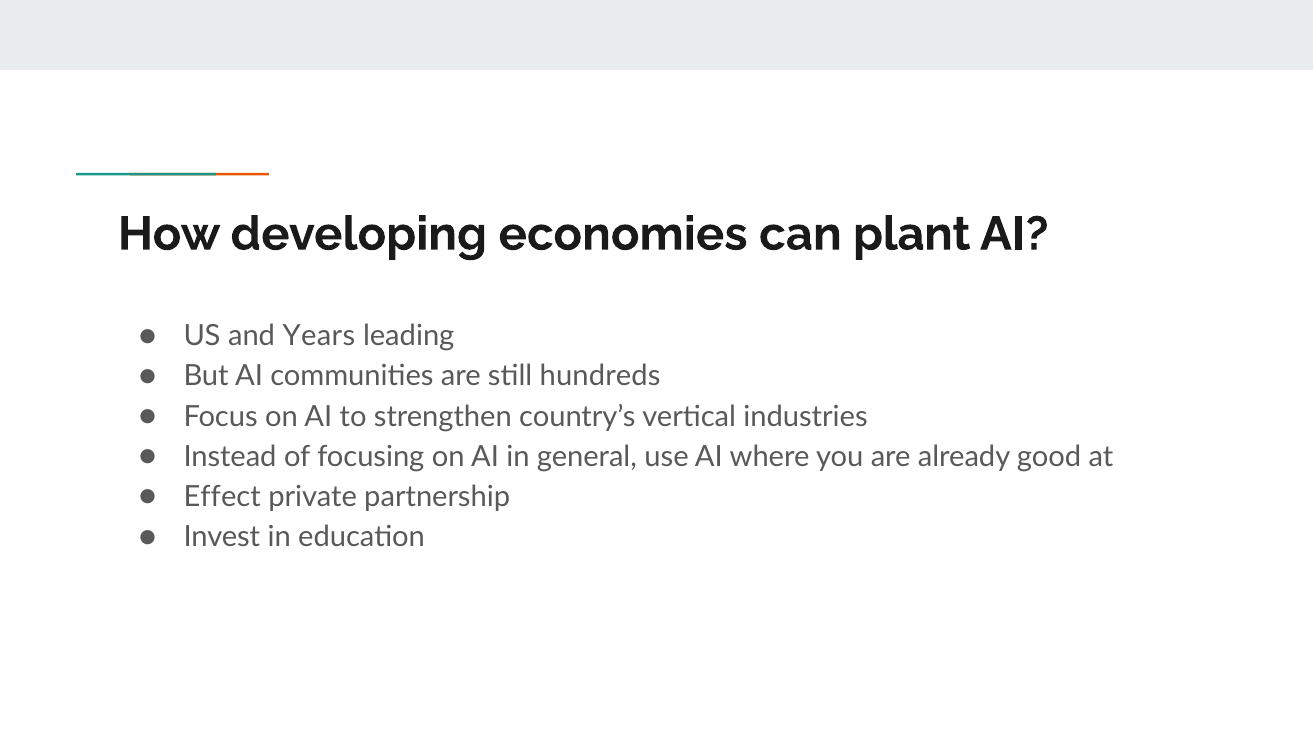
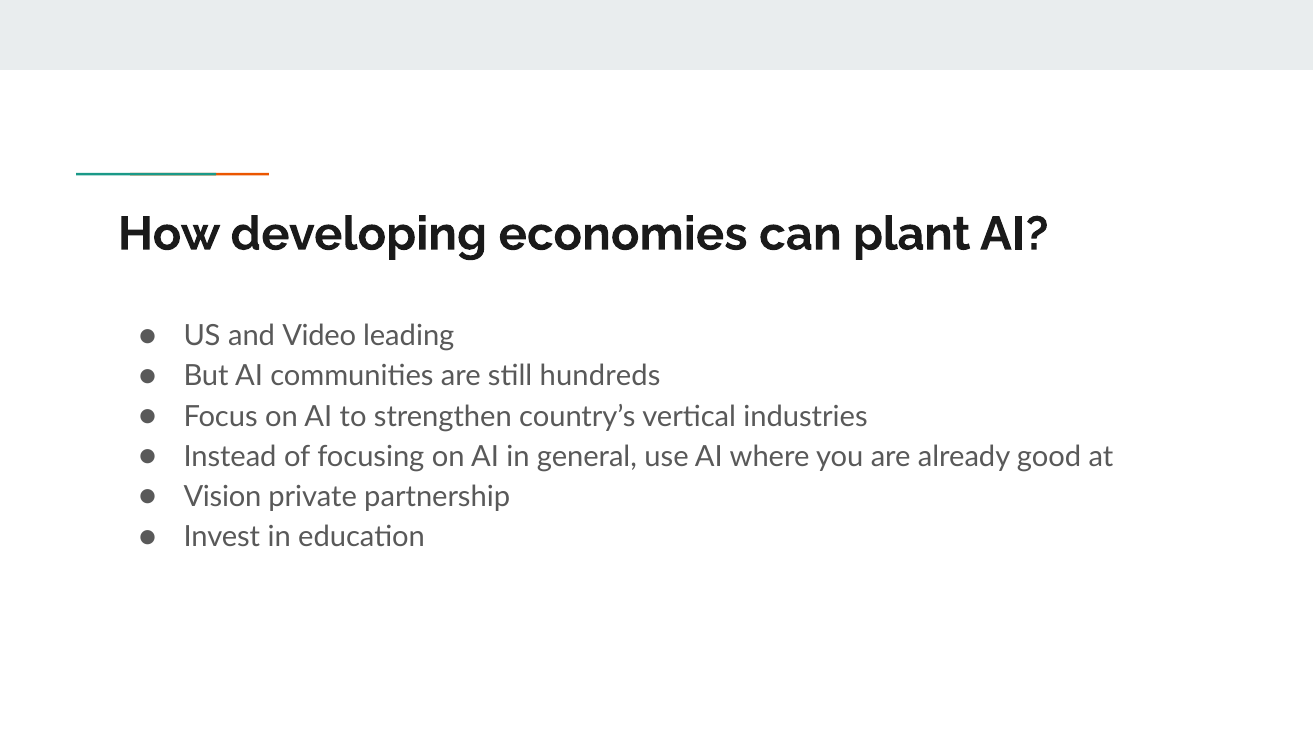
Years: Years -> Video
Effect: Effect -> Vision
